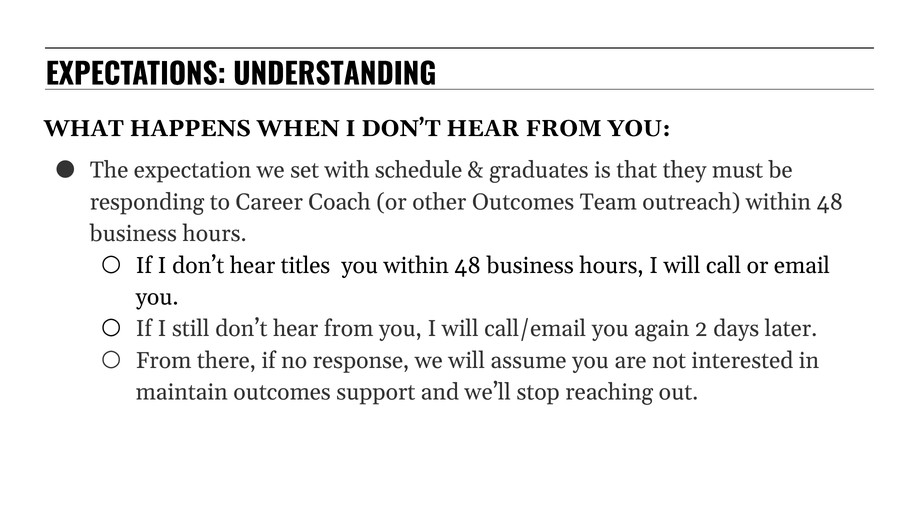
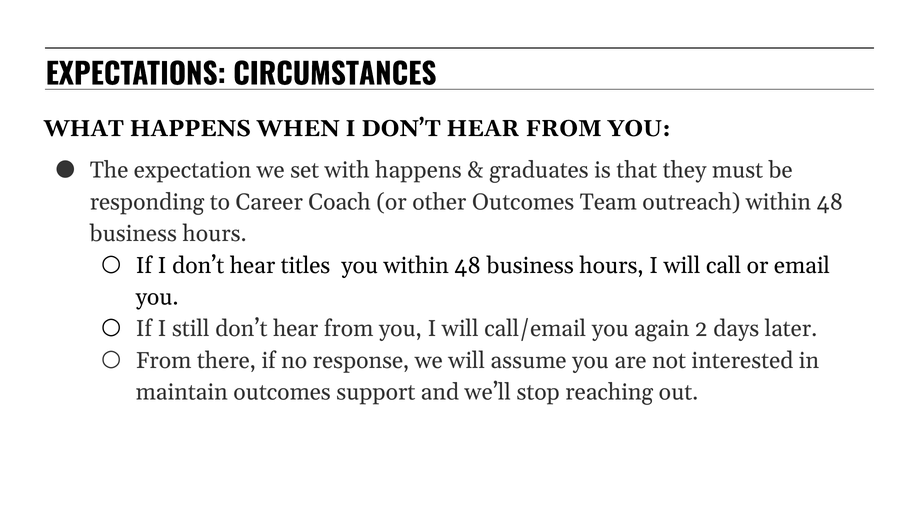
UNDERSTANDING: UNDERSTANDING -> CIRCUMSTANCES
with schedule: schedule -> happens
